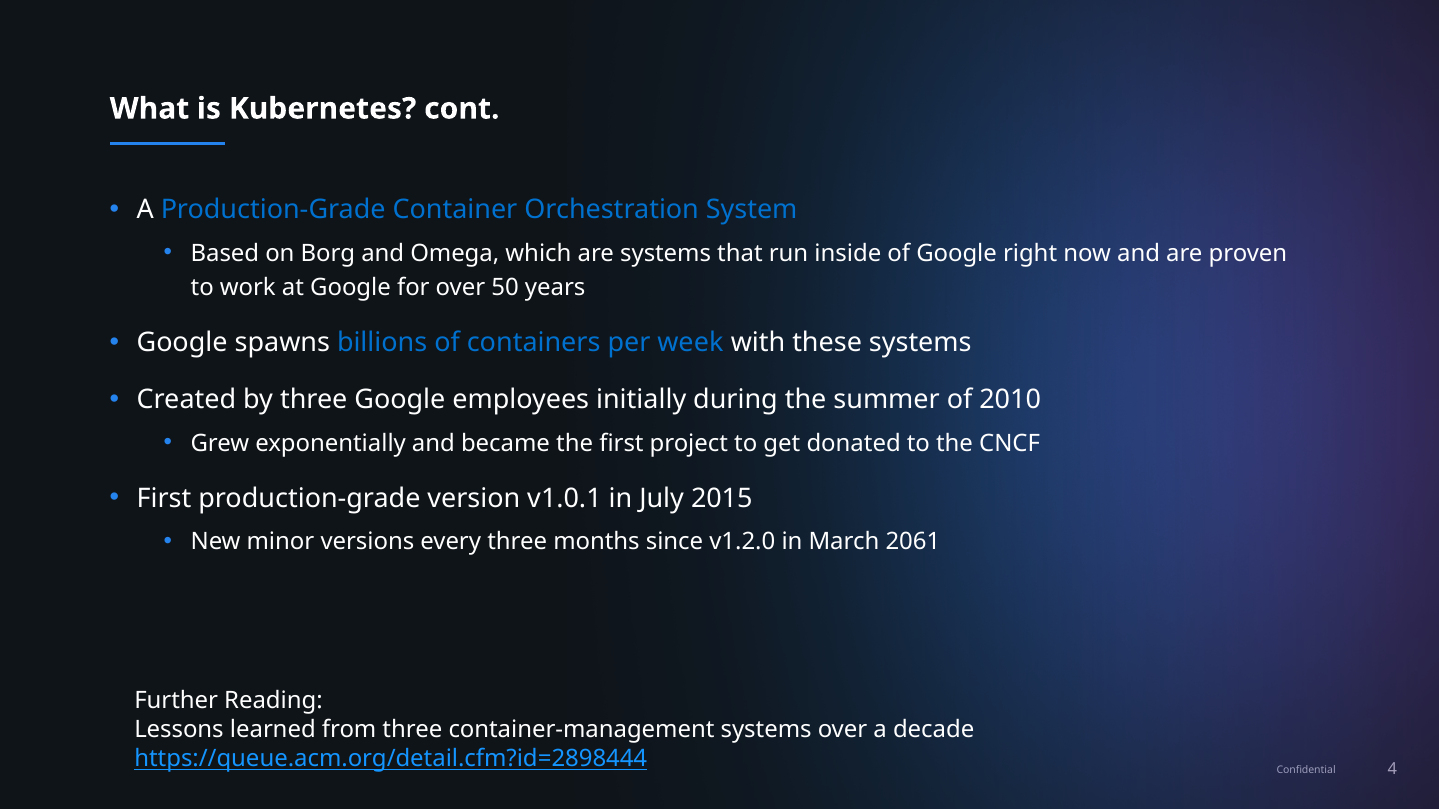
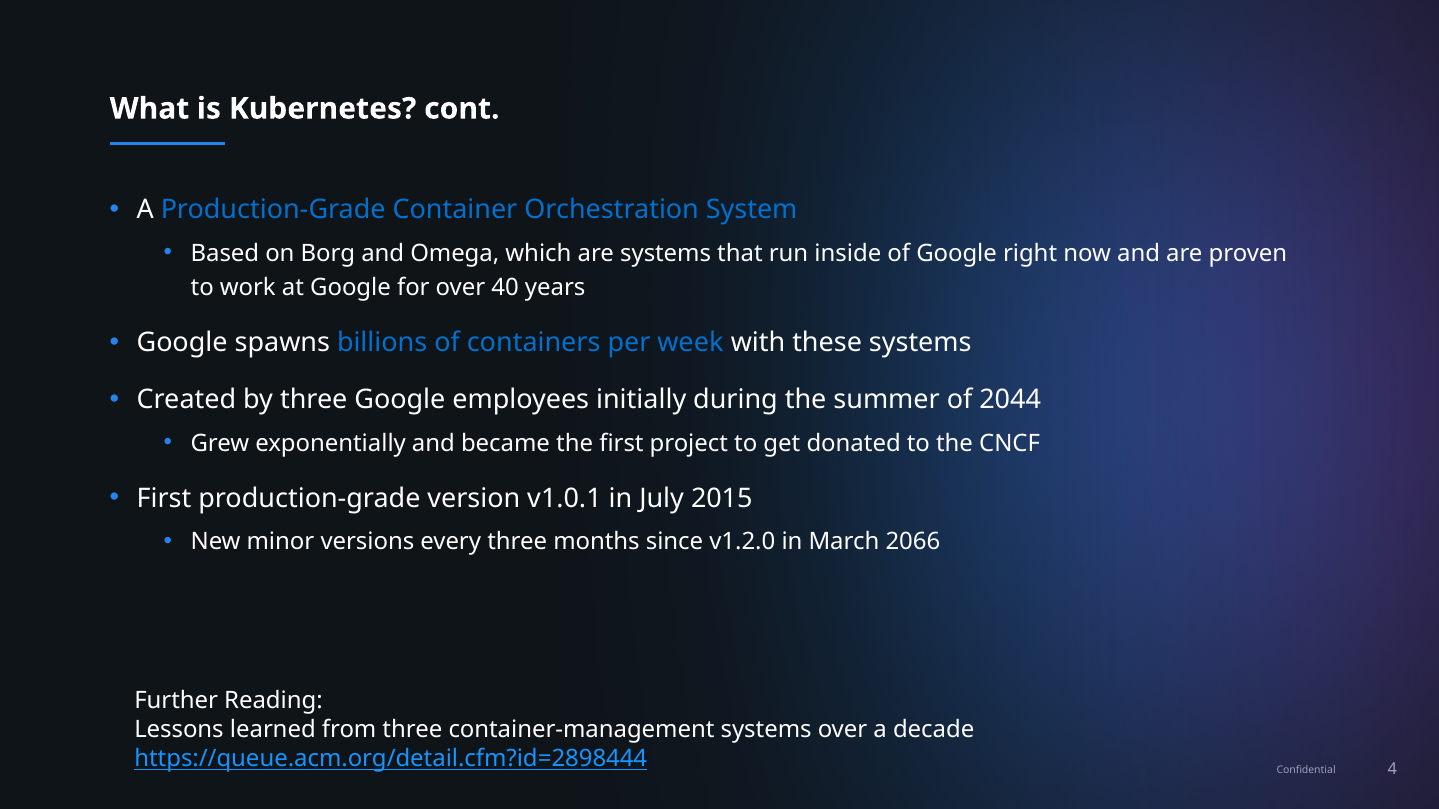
50: 50 -> 40
2010: 2010 -> 2044
2061: 2061 -> 2066
